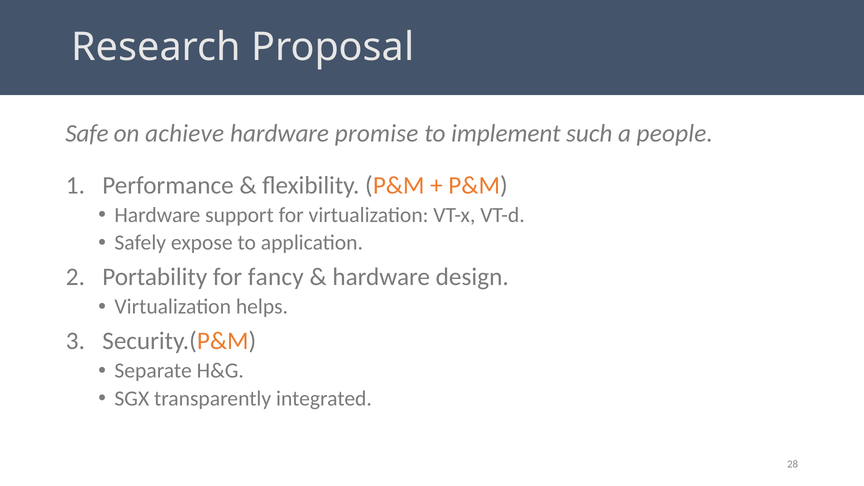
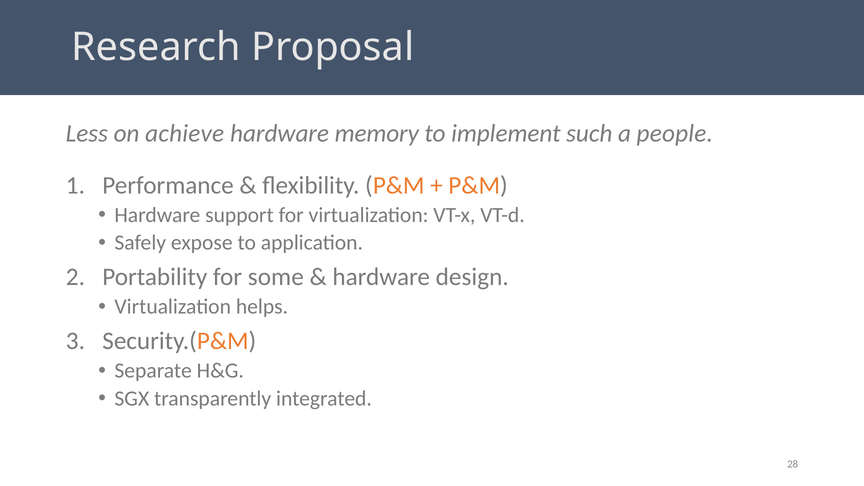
Safe: Safe -> Less
promise: promise -> memory
fancy: fancy -> some
